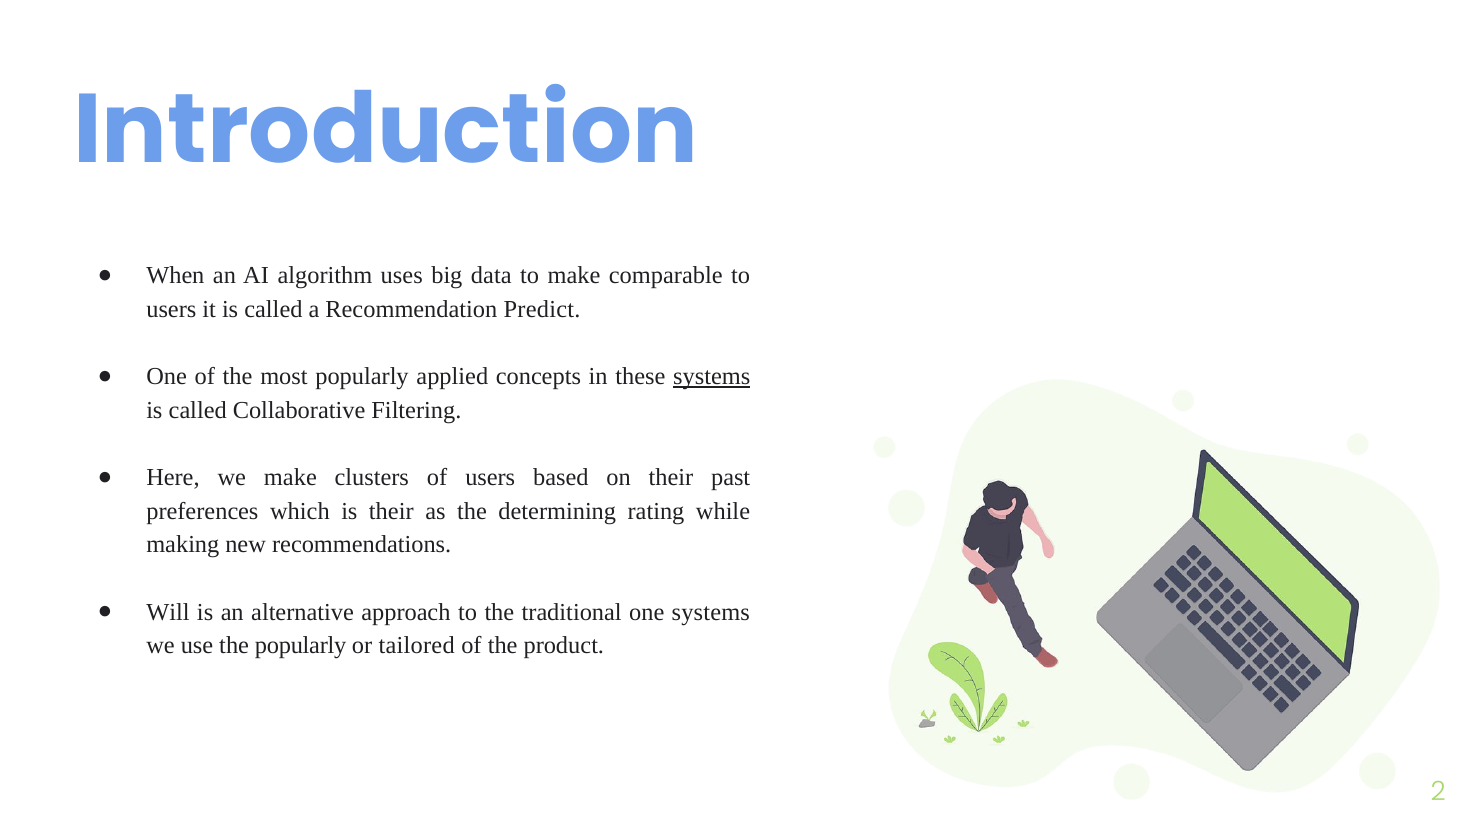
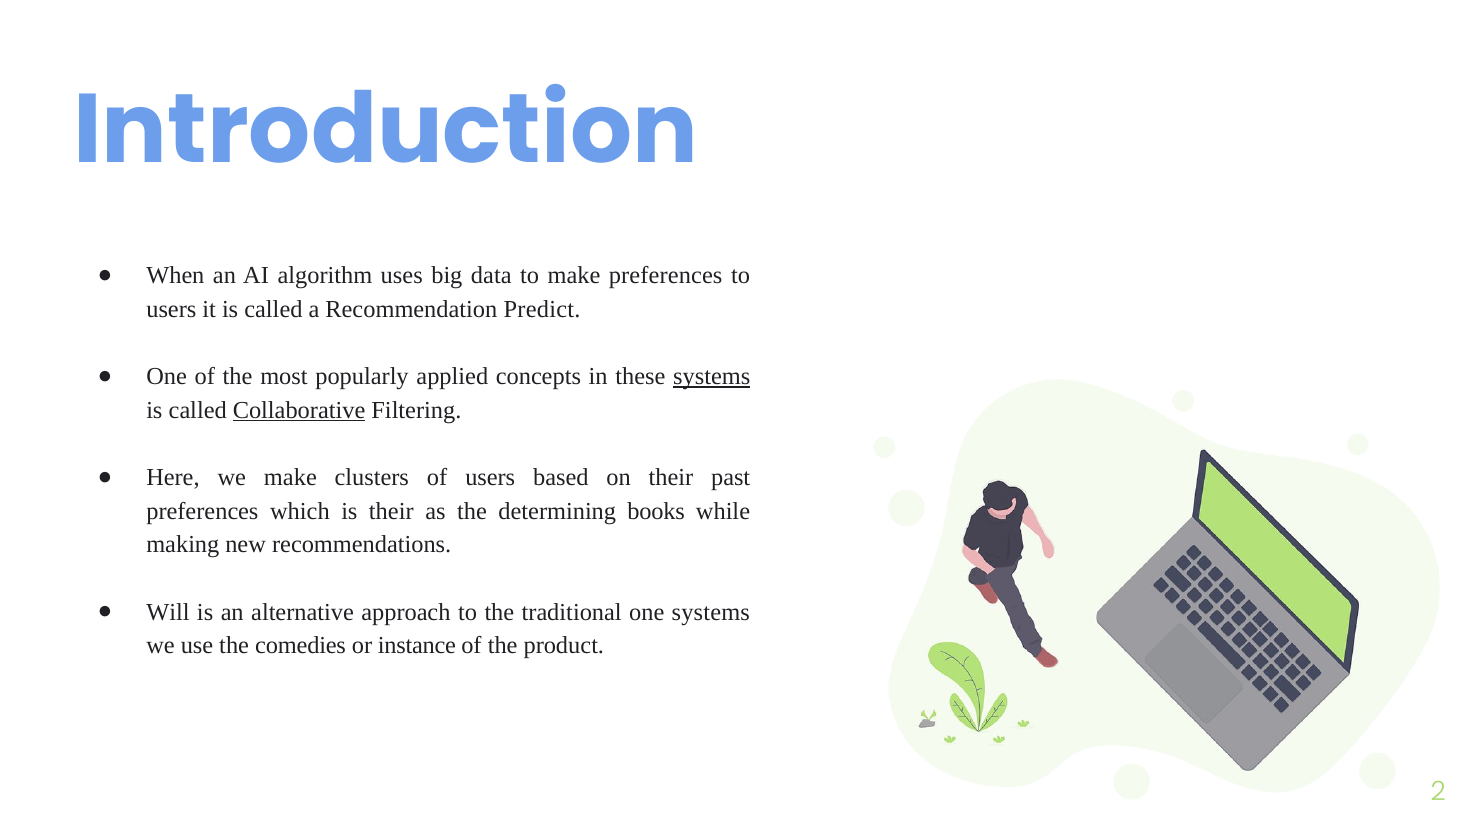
make comparable: comparable -> preferences
Collaborative underline: none -> present
rating: rating -> books
the popularly: popularly -> comedies
tailored: tailored -> instance
